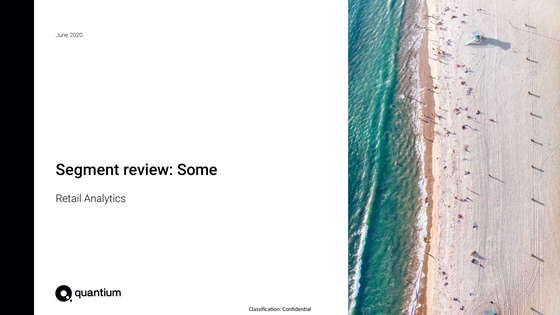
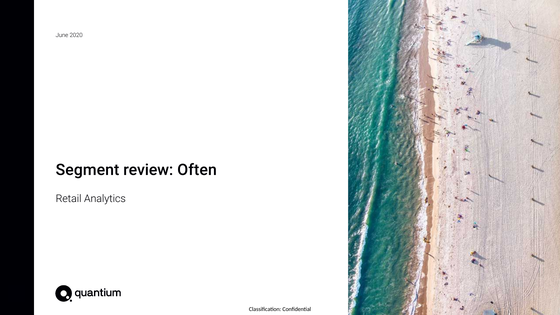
Some: Some -> Often
